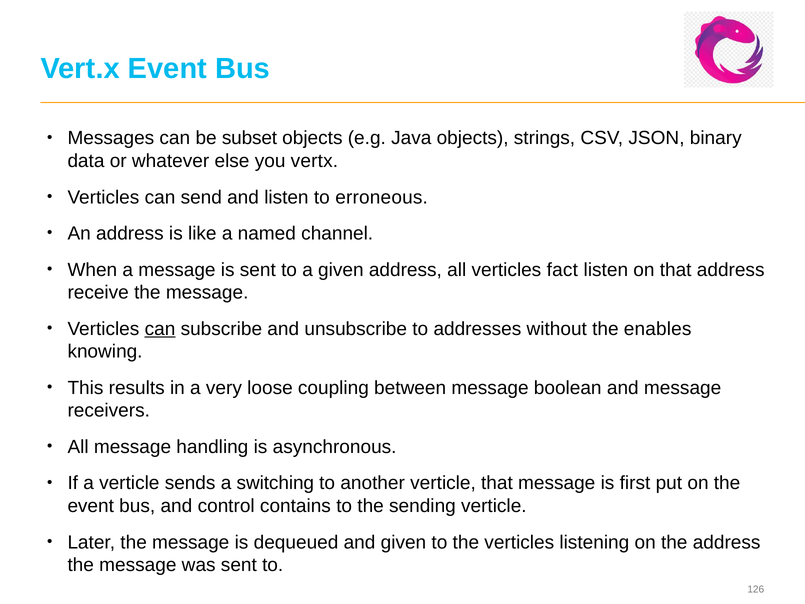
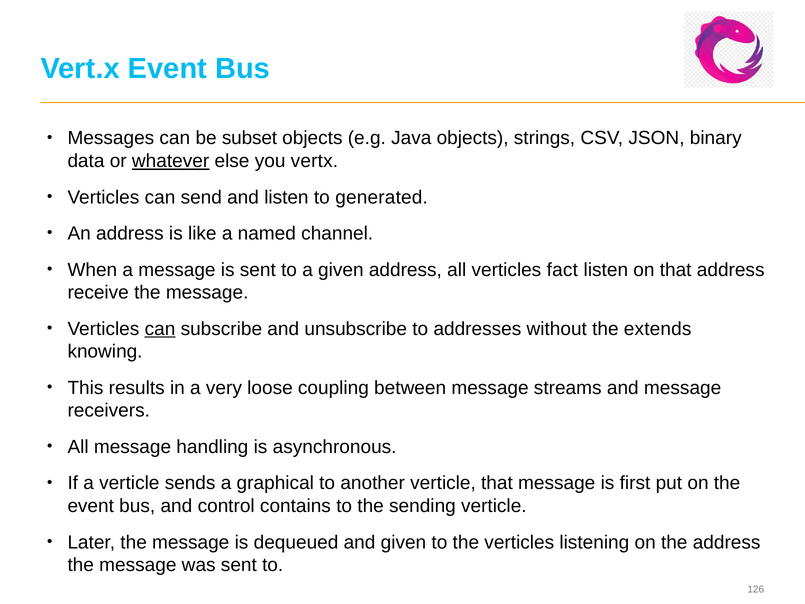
whatever underline: none -> present
erroneous: erroneous -> generated
enables: enables -> extends
boolean: boolean -> streams
switching: switching -> graphical
